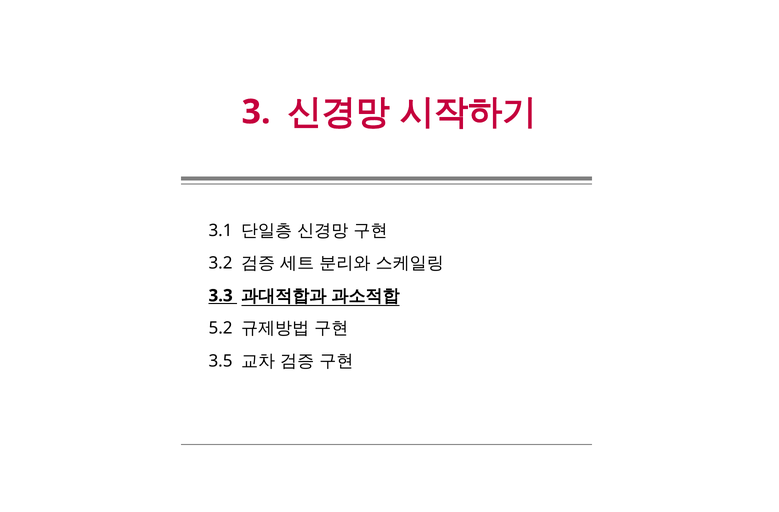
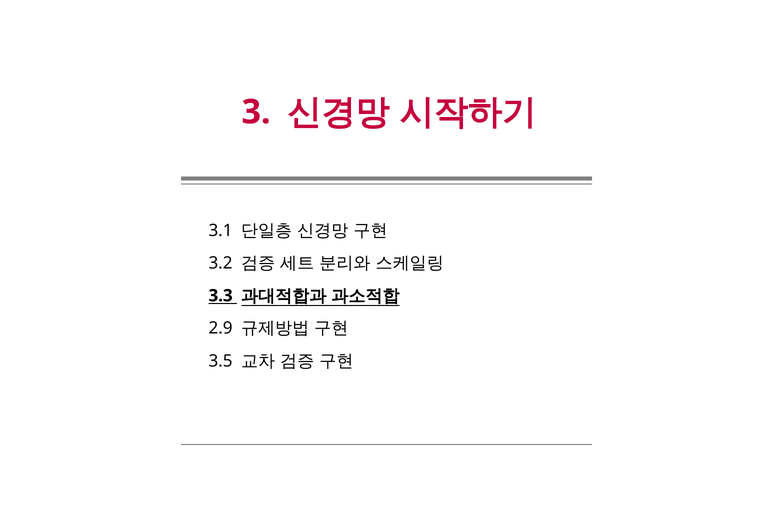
5.2: 5.2 -> 2.9
